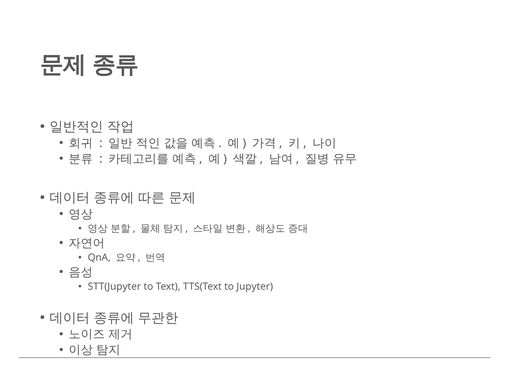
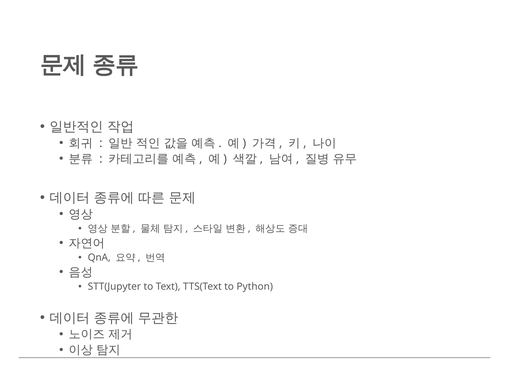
Jupyter: Jupyter -> Python
